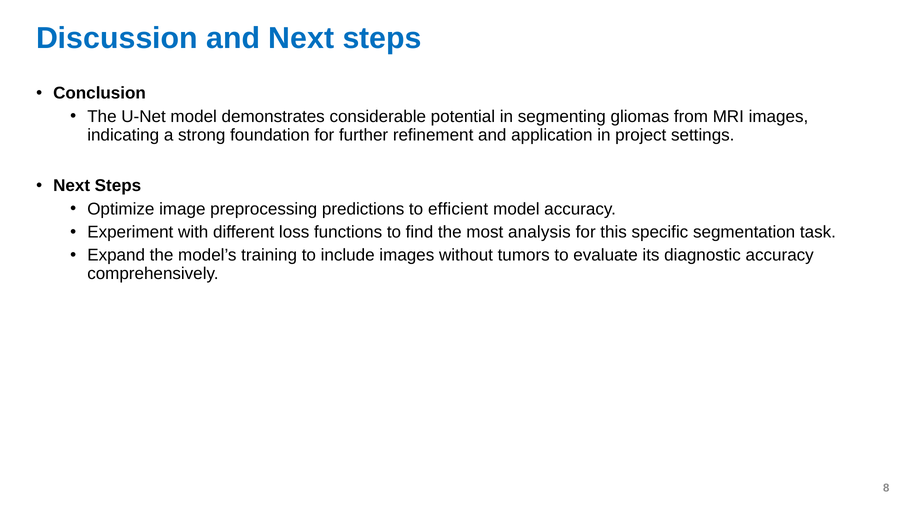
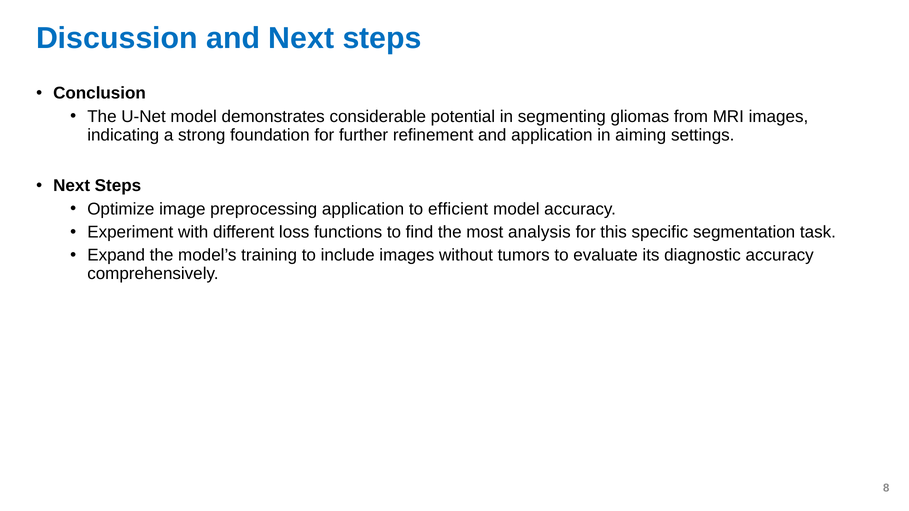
project: project -> aiming
preprocessing predictions: predictions -> application
